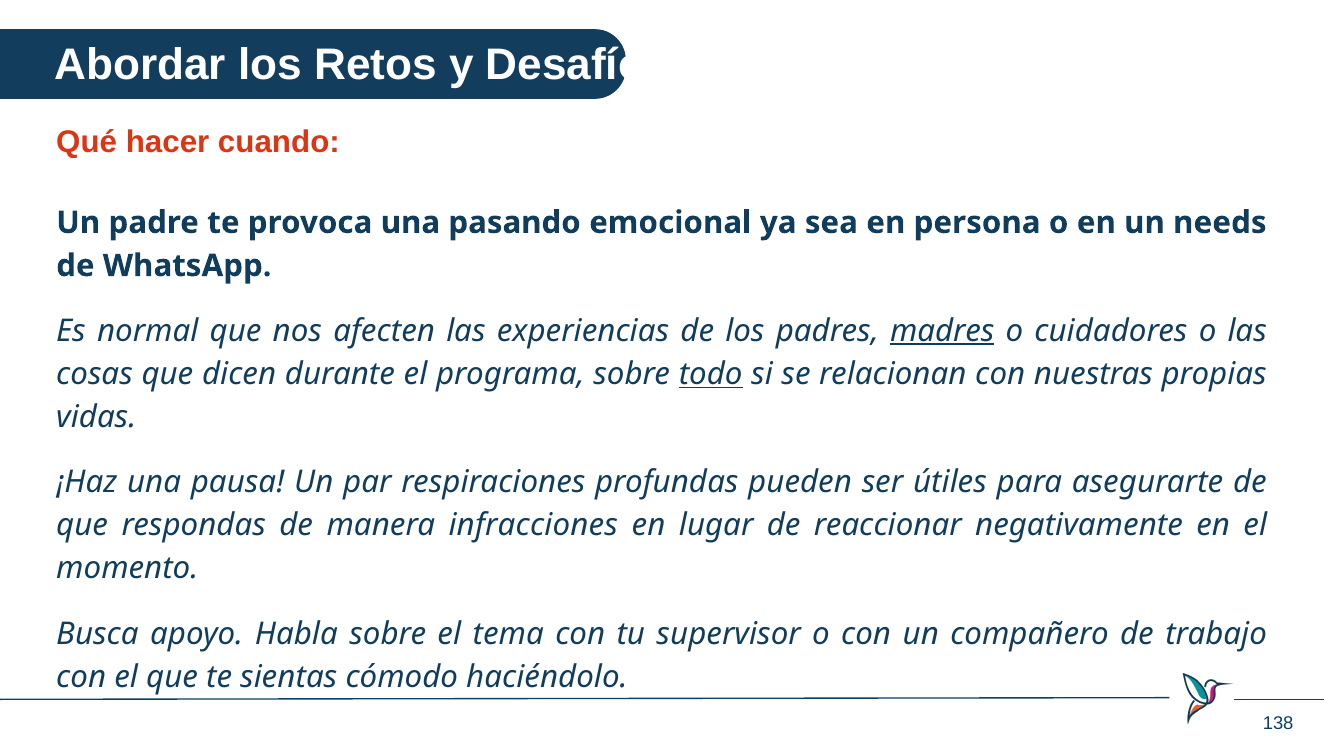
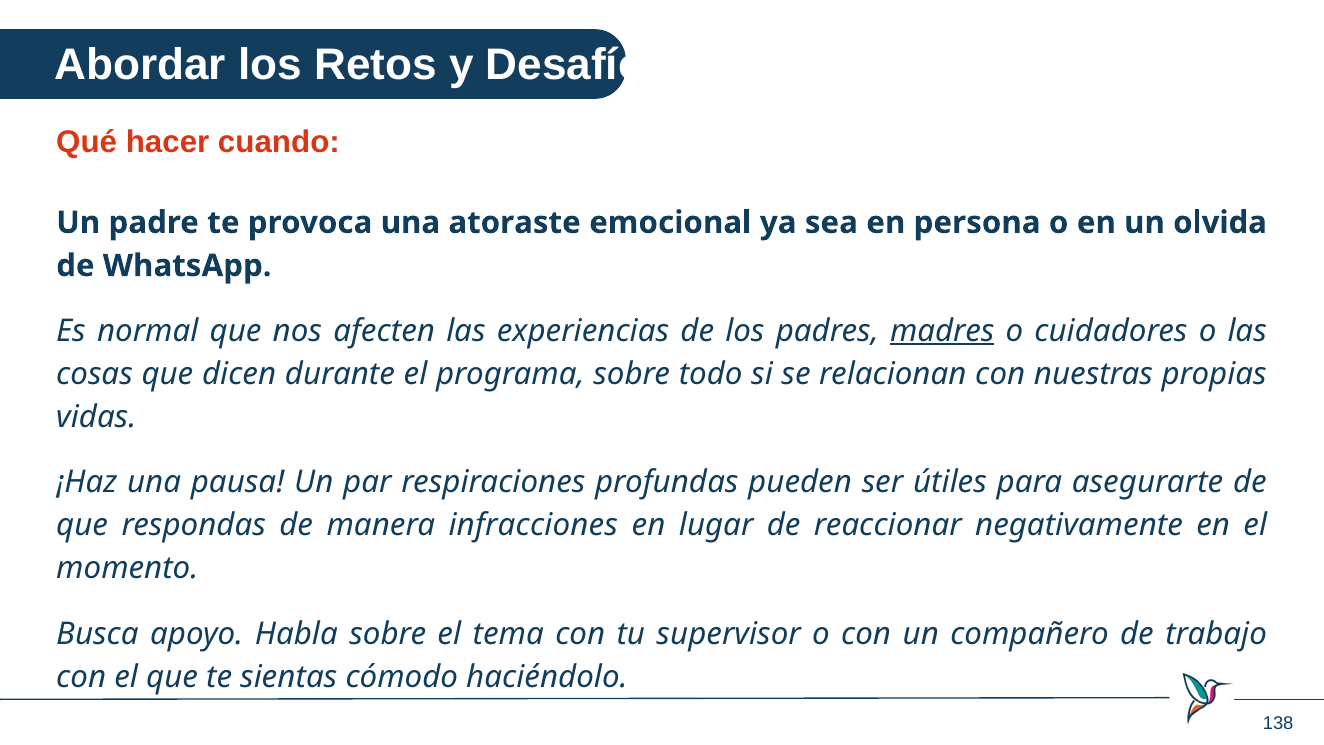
pasando: pasando -> atoraste
needs: needs -> olvida
todo underline: present -> none
